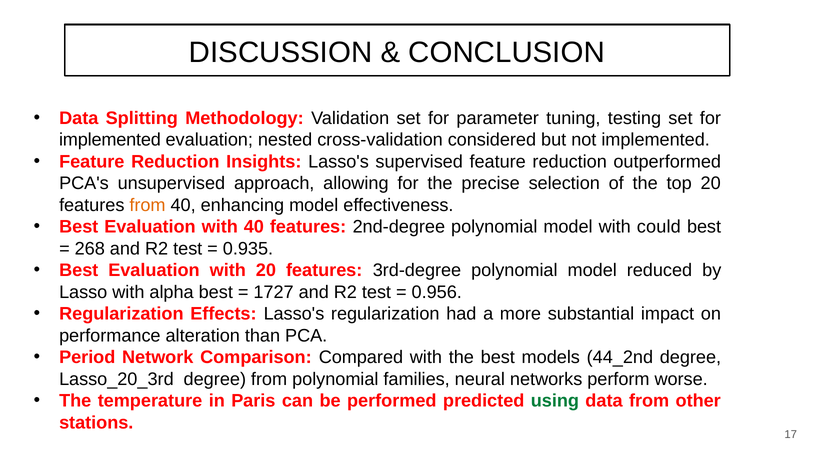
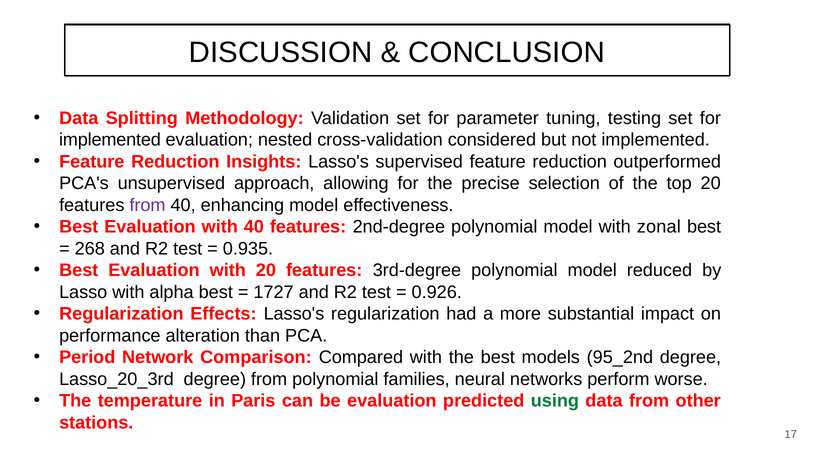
from at (147, 205) colour: orange -> purple
could: could -> zonal
0.956: 0.956 -> 0.926
44_2nd: 44_2nd -> 95_2nd
be performed: performed -> evaluation
